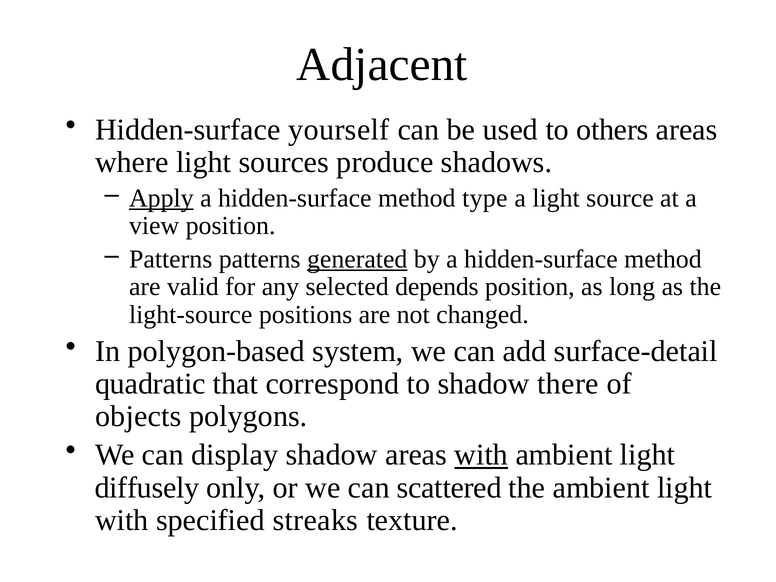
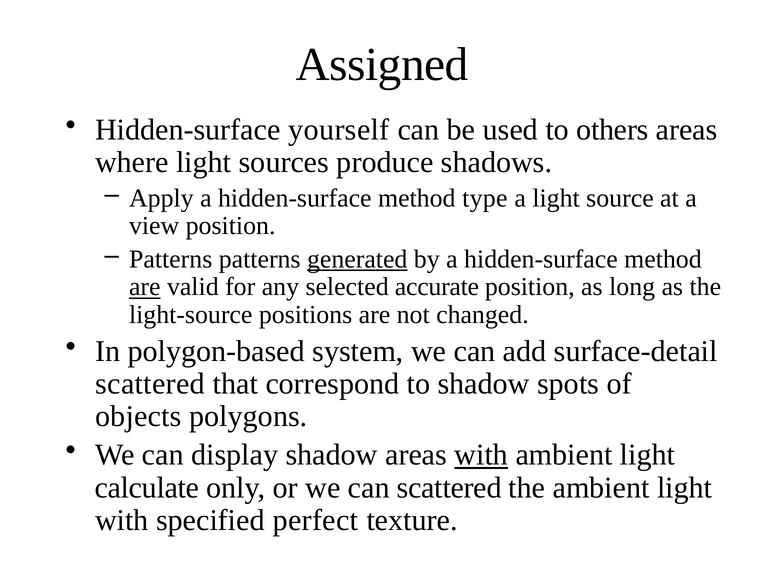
Adjacent: Adjacent -> Assigned
Apply underline: present -> none
are at (145, 287) underline: none -> present
depends: depends -> accurate
quadratic at (150, 384): quadratic -> scattered
there: there -> spots
diffusely: diffusely -> calculate
streaks: streaks -> perfect
